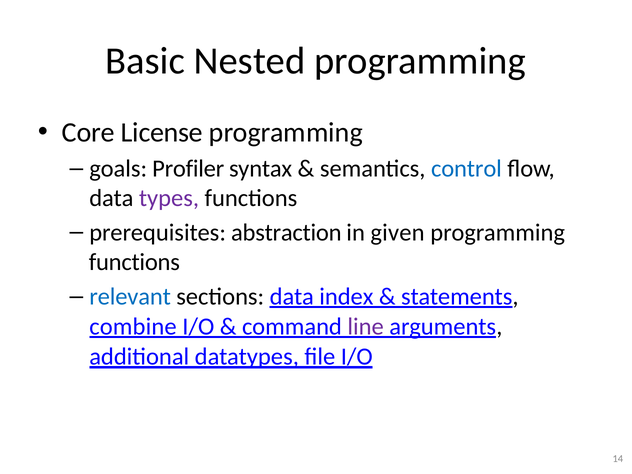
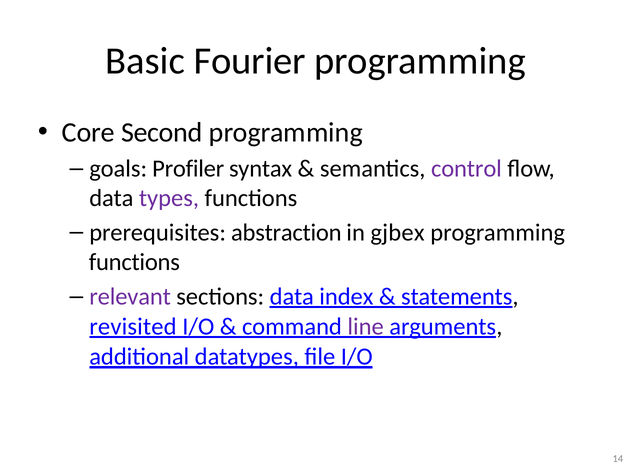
Nested: Nested -> Fourier
License: License -> Second
control colour: blue -> purple
given: given -> gjbex
relevant colour: blue -> purple
combine: combine -> revisited
